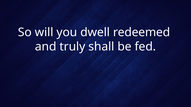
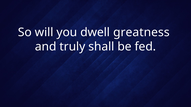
redeemed: redeemed -> greatness
